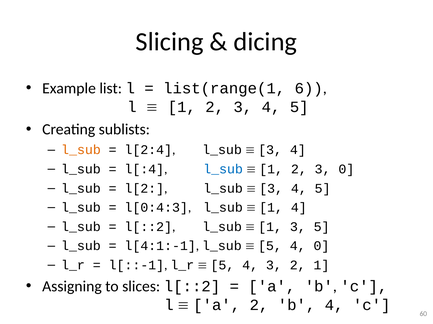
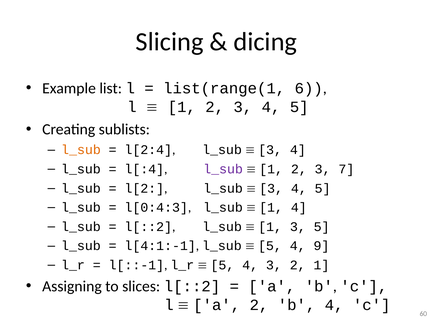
l_sub at (223, 170) colour: blue -> purple
3 0: 0 -> 7
4 0: 0 -> 9
